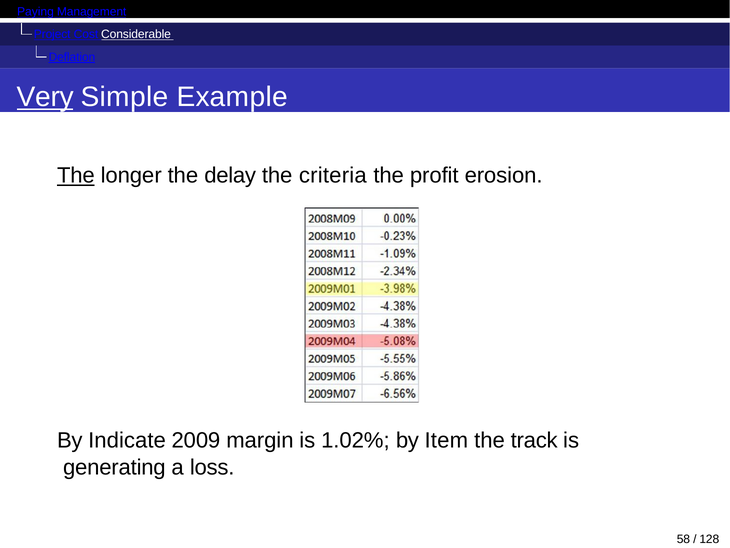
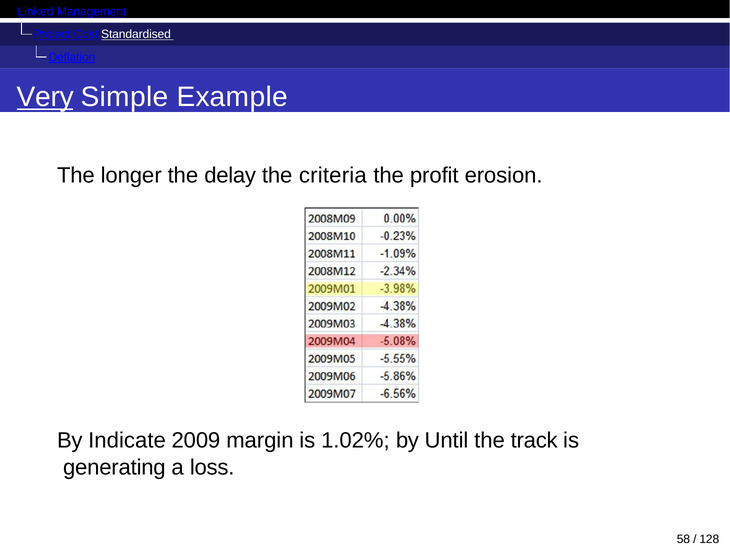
Paying: Paying -> Linked
Considerable: Considerable -> Standardised
The at (76, 176) underline: present -> none
Item: Item -> Until
